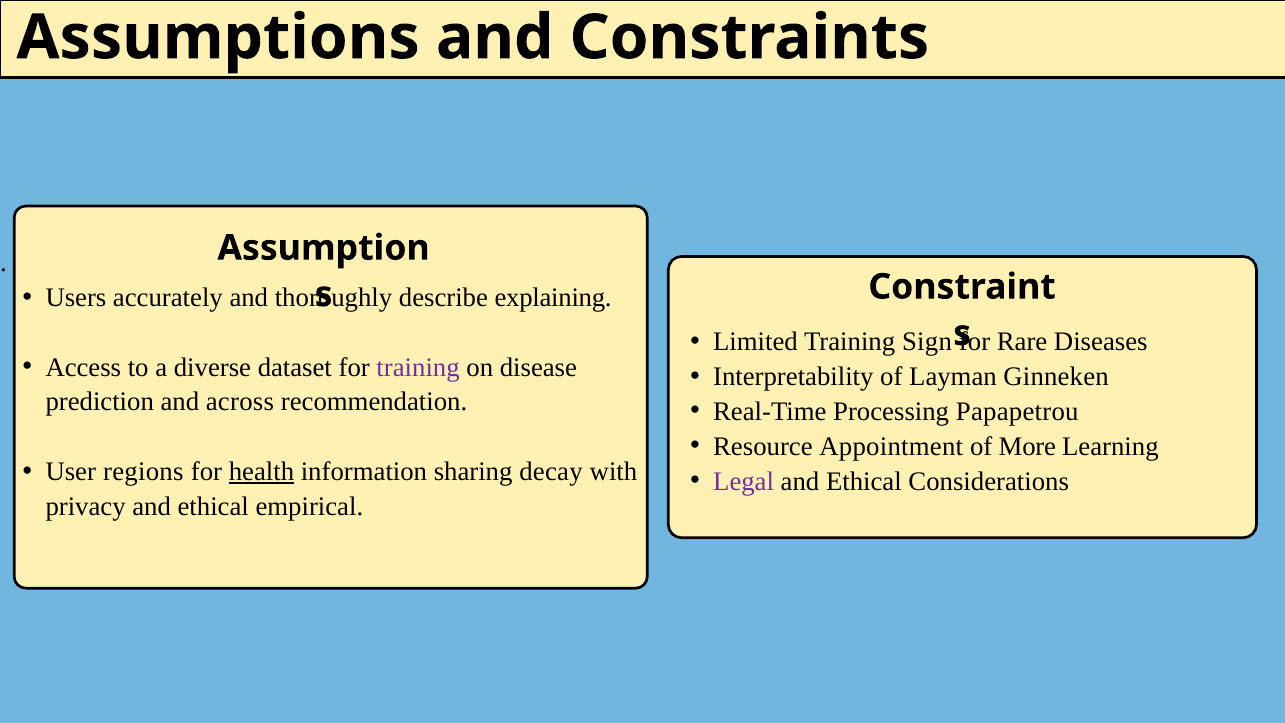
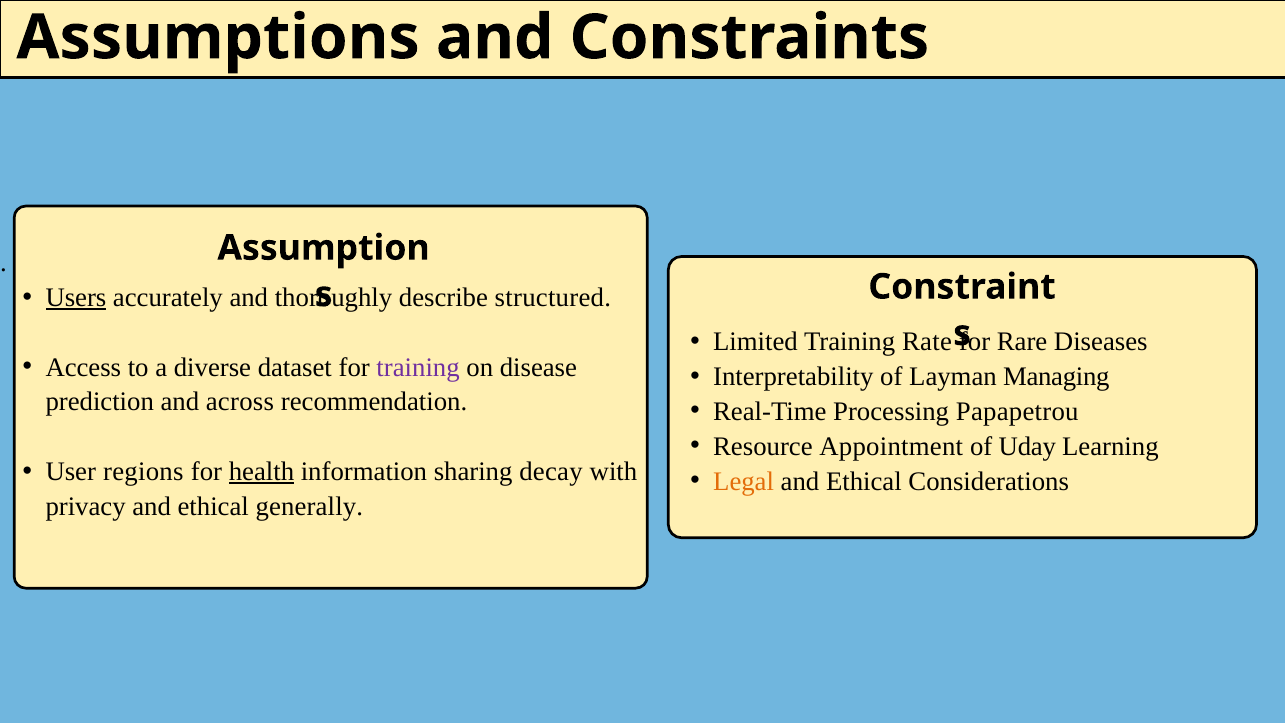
Users underline: none -> present
explaining: explaining -> structured
Sign: Sign -> Rate
Ginneken: Ginneken -> Managing
More: More -> Uday
Legal colour: purple -> orange
empirical: empirical -> generally
